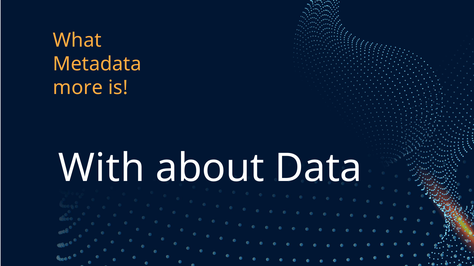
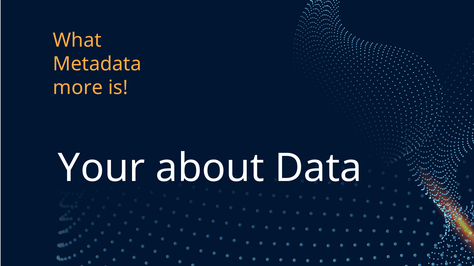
With: With -> Your
